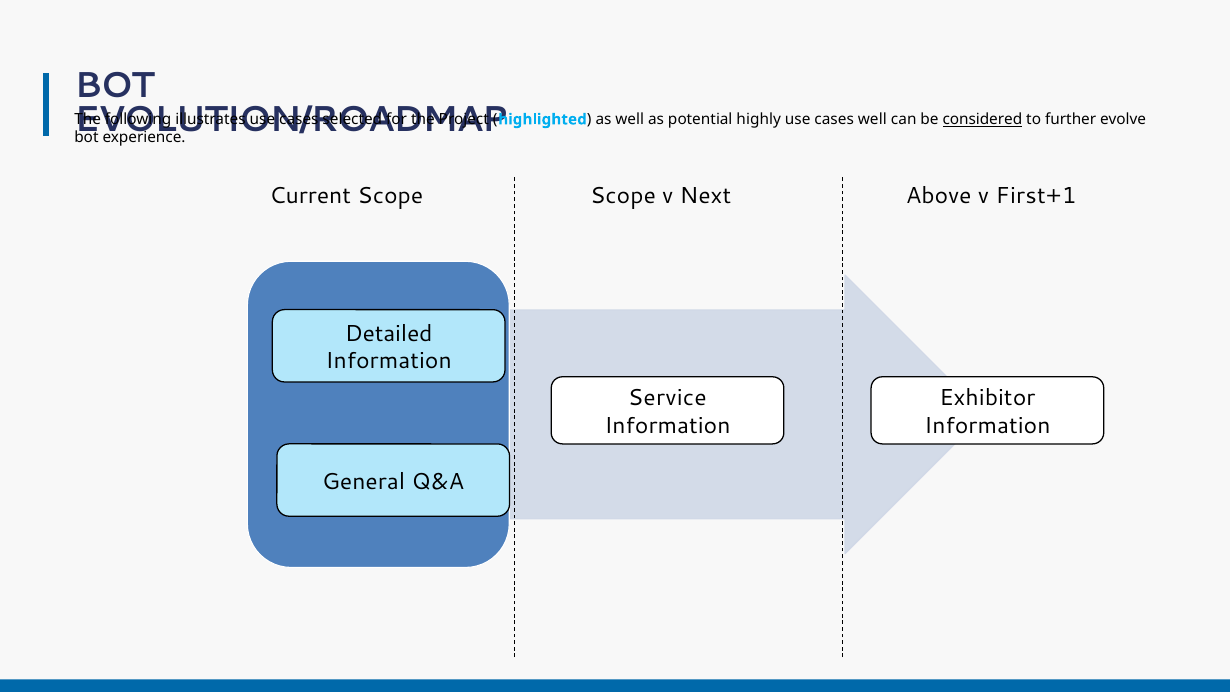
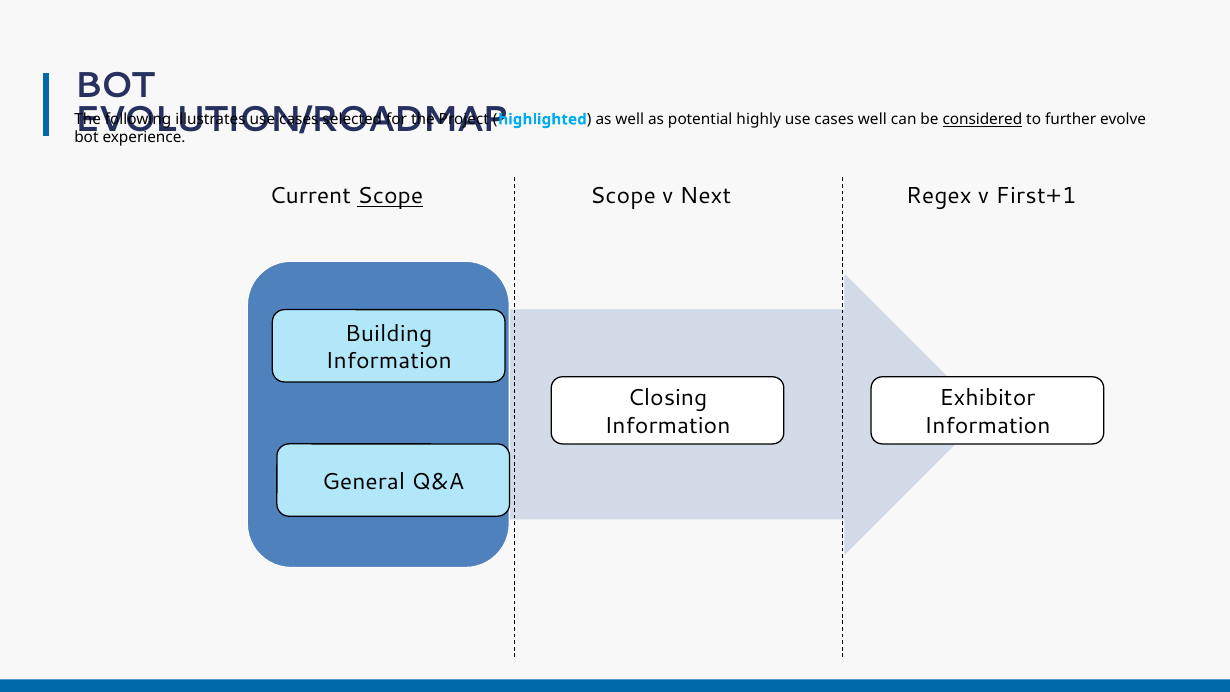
Scope at (390, 196) underline: none -> present
Above: Above -> Regex
Detailed: Detailed -> Building
Service: Service -> Closing
